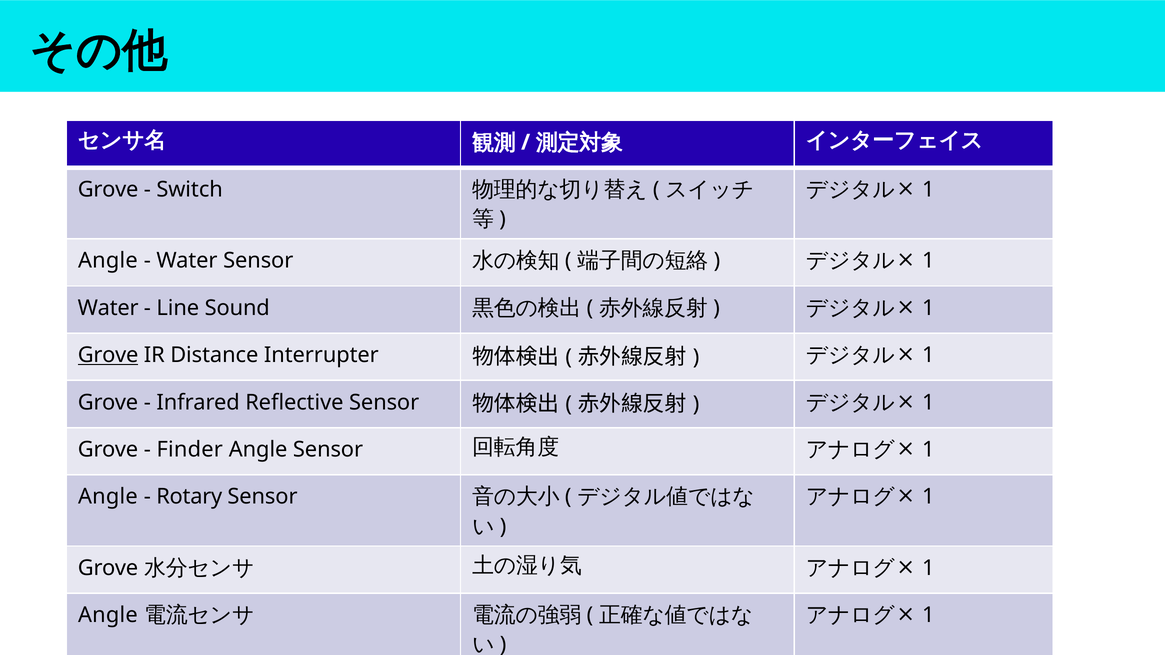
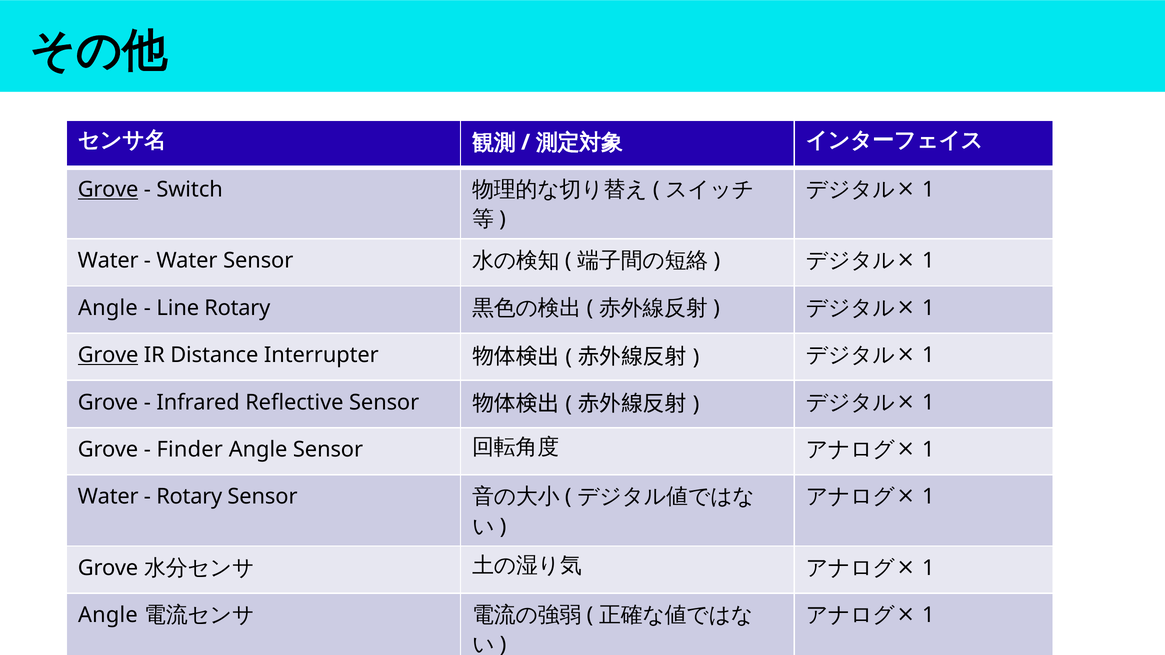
Grove at (108, 190) underline: none -> present
Angle at (108, 261): Angle -> Water
Water at (108, 308): Water -> Angle
Line Sound: Sound -> Rotary
Angle at (108, 497): Angle -> Water
